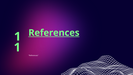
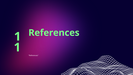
References at (54, 33) underline: present -> none
